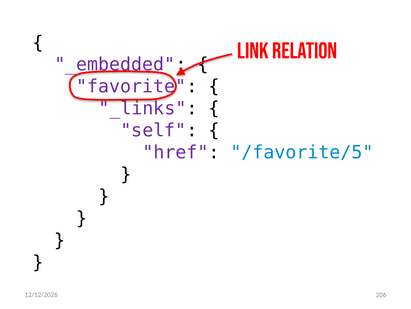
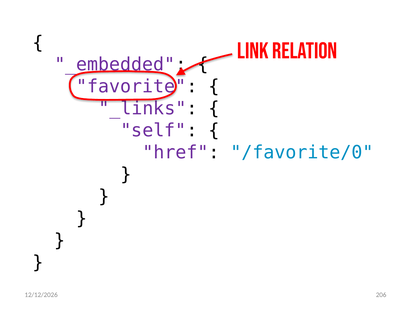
/favorite/5: /favorite/5 -> /favorite/0
